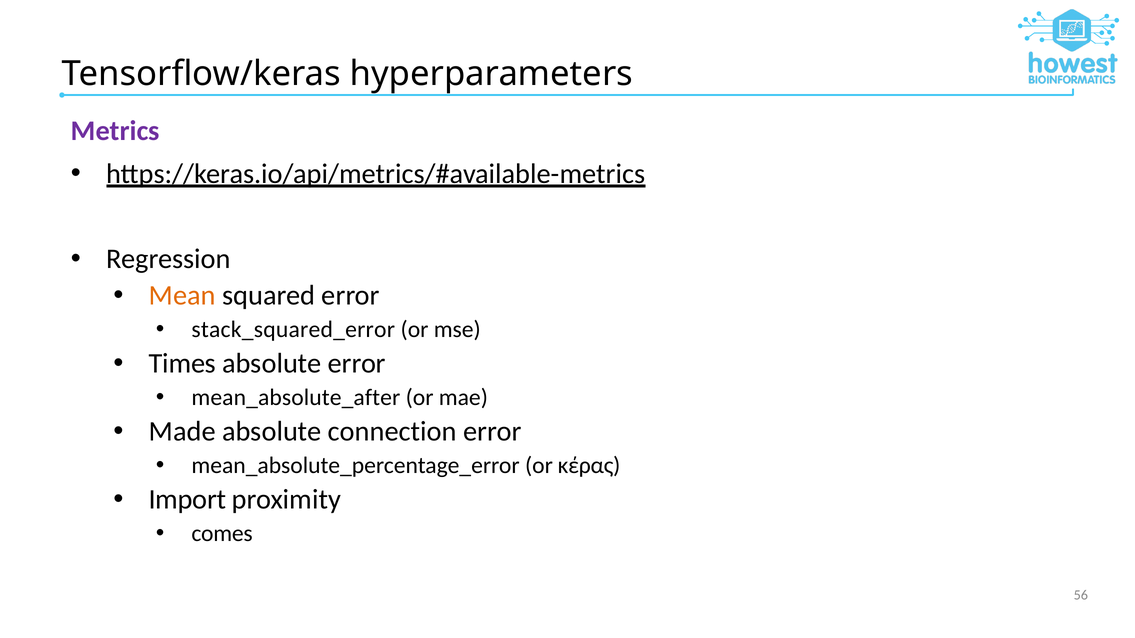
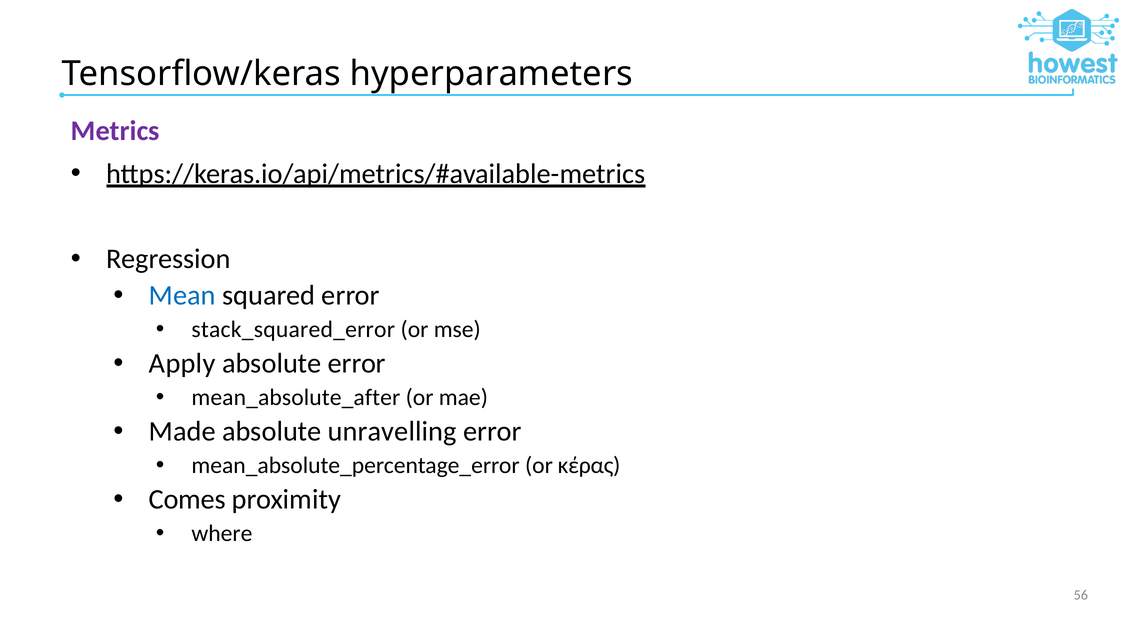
Mean colour: orange -> blue
Times: Times -> Apply
connection: connection -> unravelling
Import: Import -> Comes
comes: comes -> where
